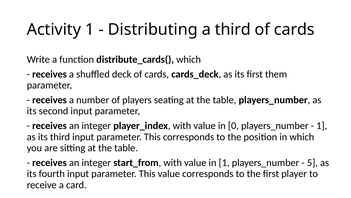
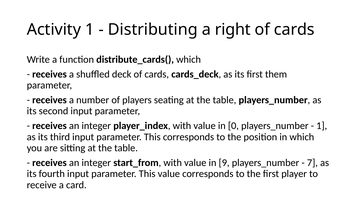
a third: third -> right
in 1: 1 -> 9
5: 5 -> 7
